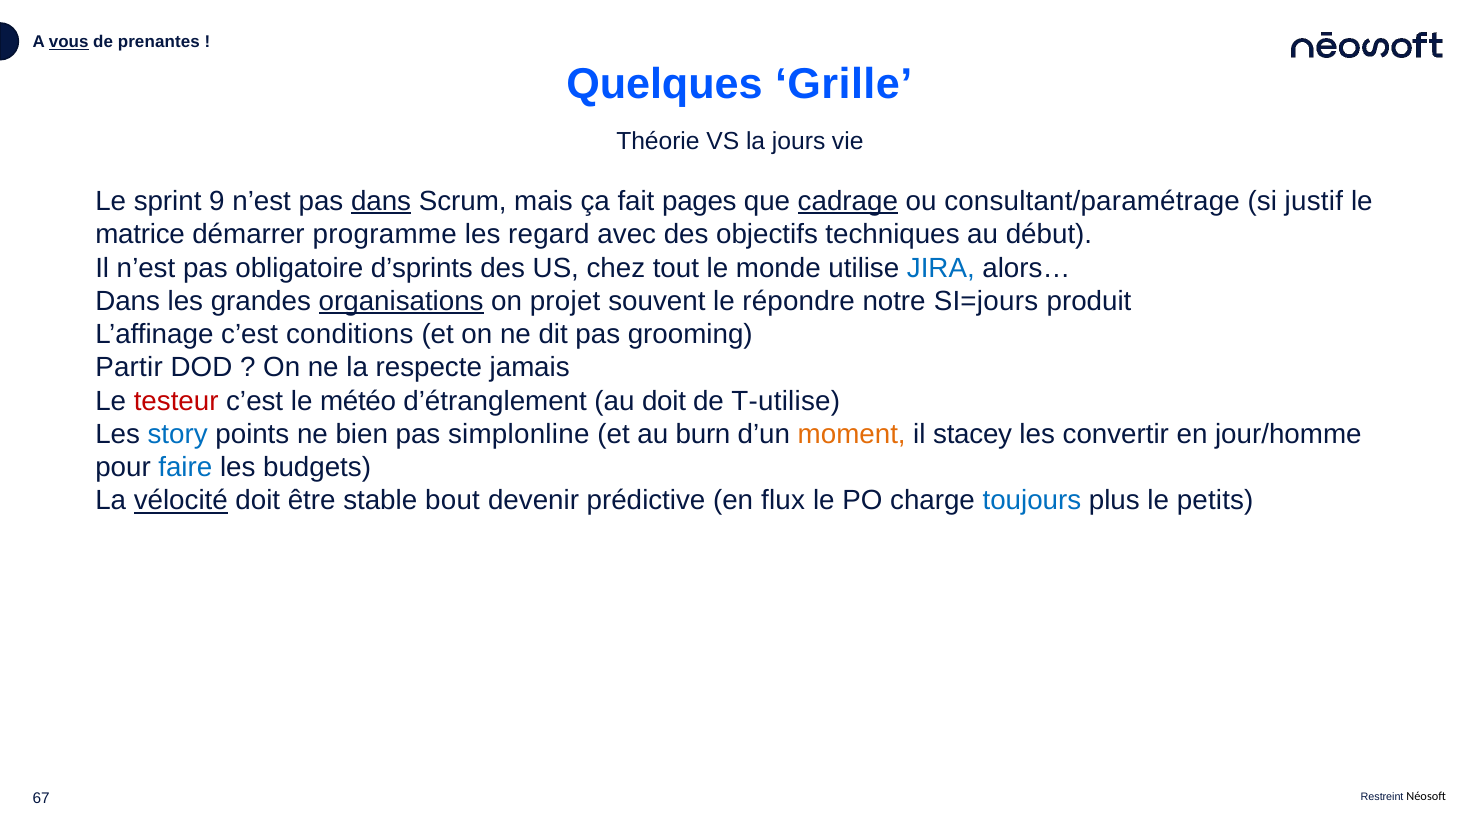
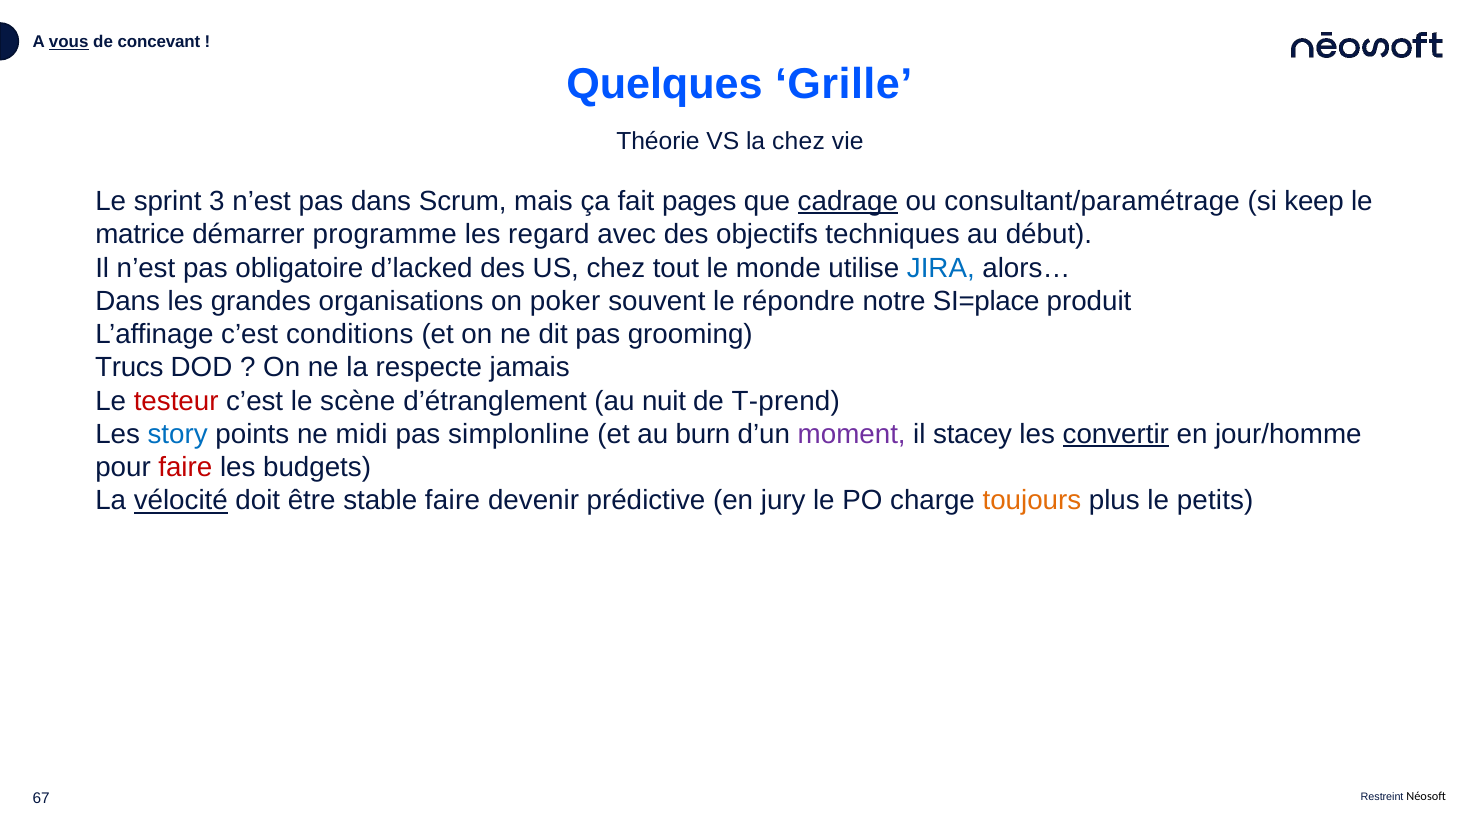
prenantes: prenantes -> concevant
la jours: jours -> chez
9: 9 -> 3
dans at (381, 201) underline: present -> none
justif: justif -> keep
d’sprints: d’sprints -> d’lacked
organisations underline: present -> none
projet: projet -> poker
SI=jours: SI=jours -> SI=place
Partir: Partir -> Trucs
météo: météo -> scène
au doit: doit -> nuit
T-utilise: T-utilise -> T-prend
bien: bien -> midi
moment colour: orange -> purple
convertir underline: none -> present
faire at (185, 468) colour: blue -> red
stable bout: bout -> faire
flux: flux -> jury
toujours colour: blue -> orange
